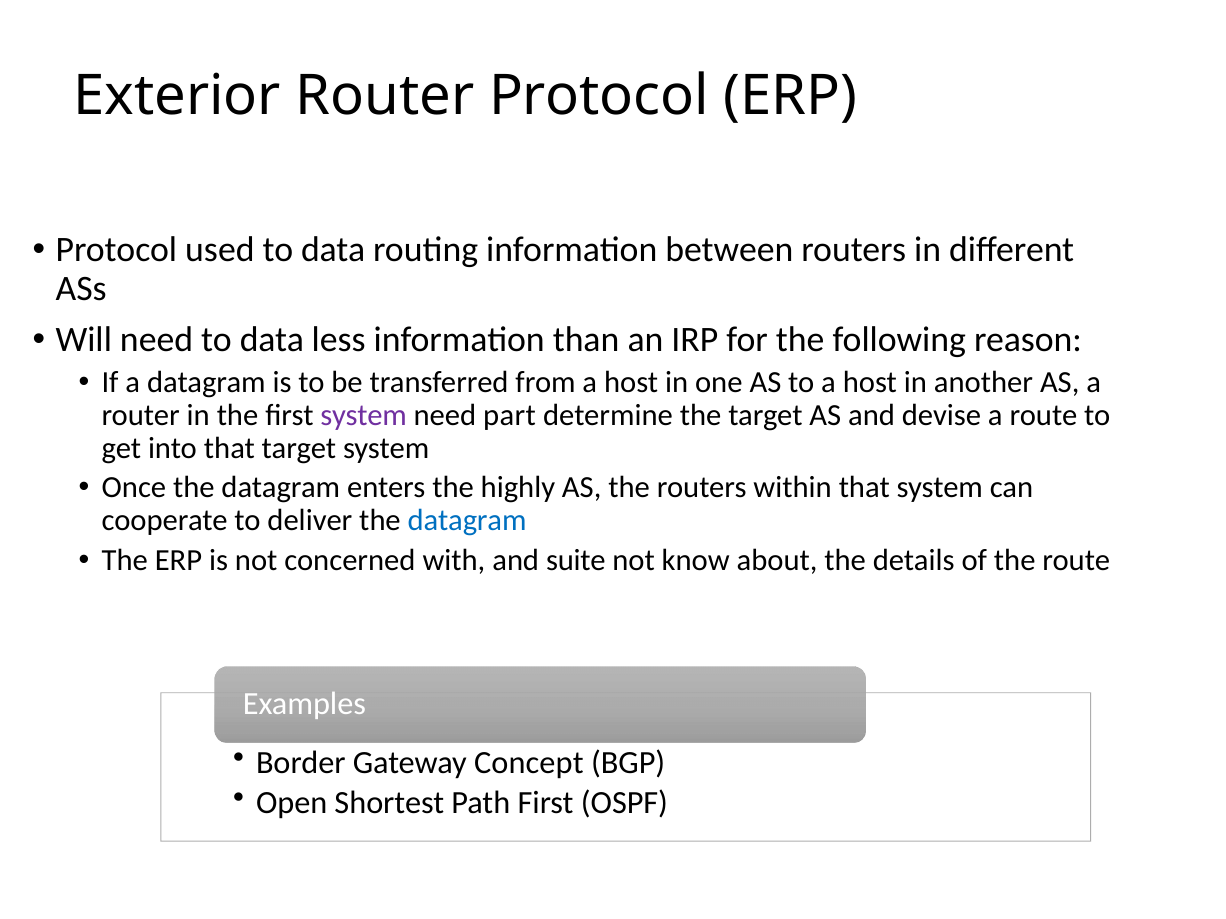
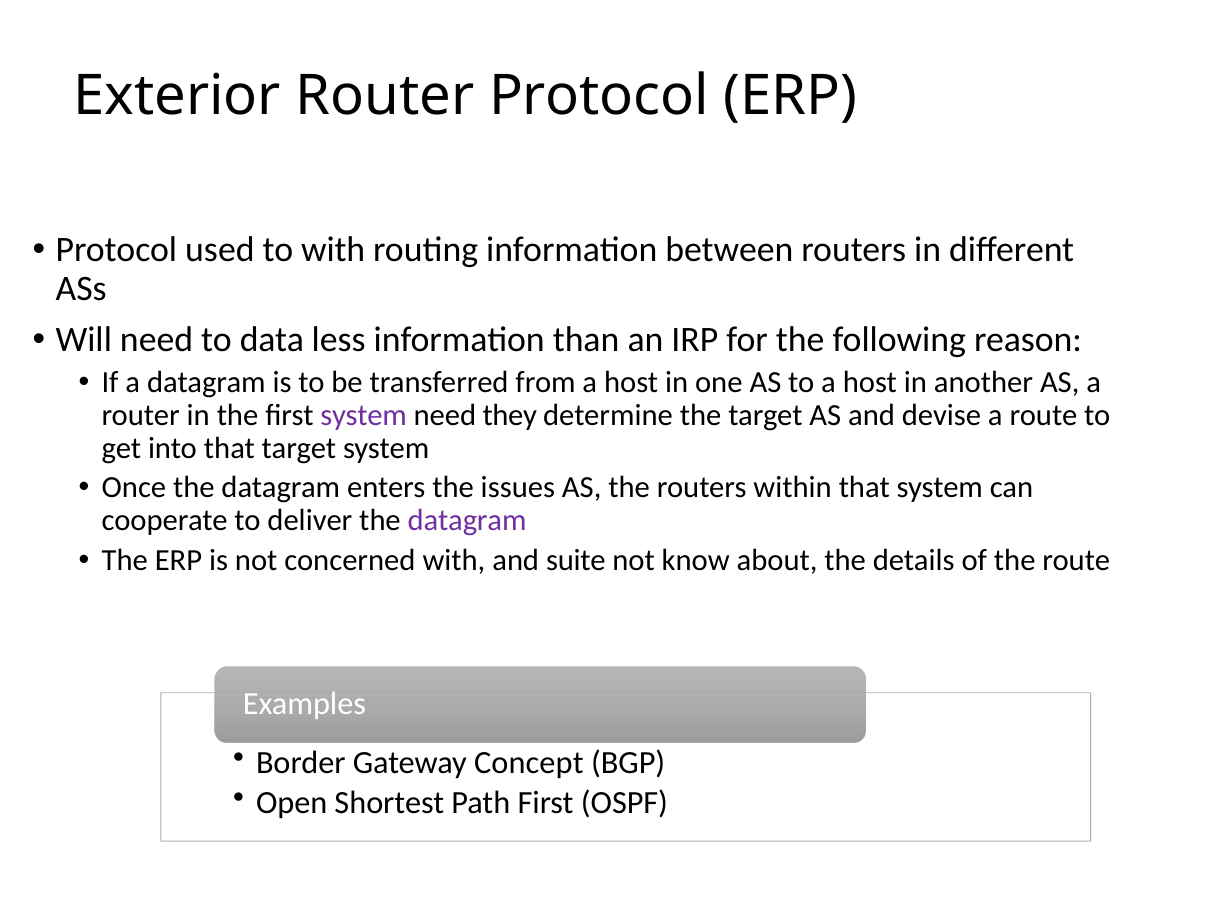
used to data: data -> with
part: part -> they
highly: highly -> issues
datagram at (467, 521) colour: blue -> purple
